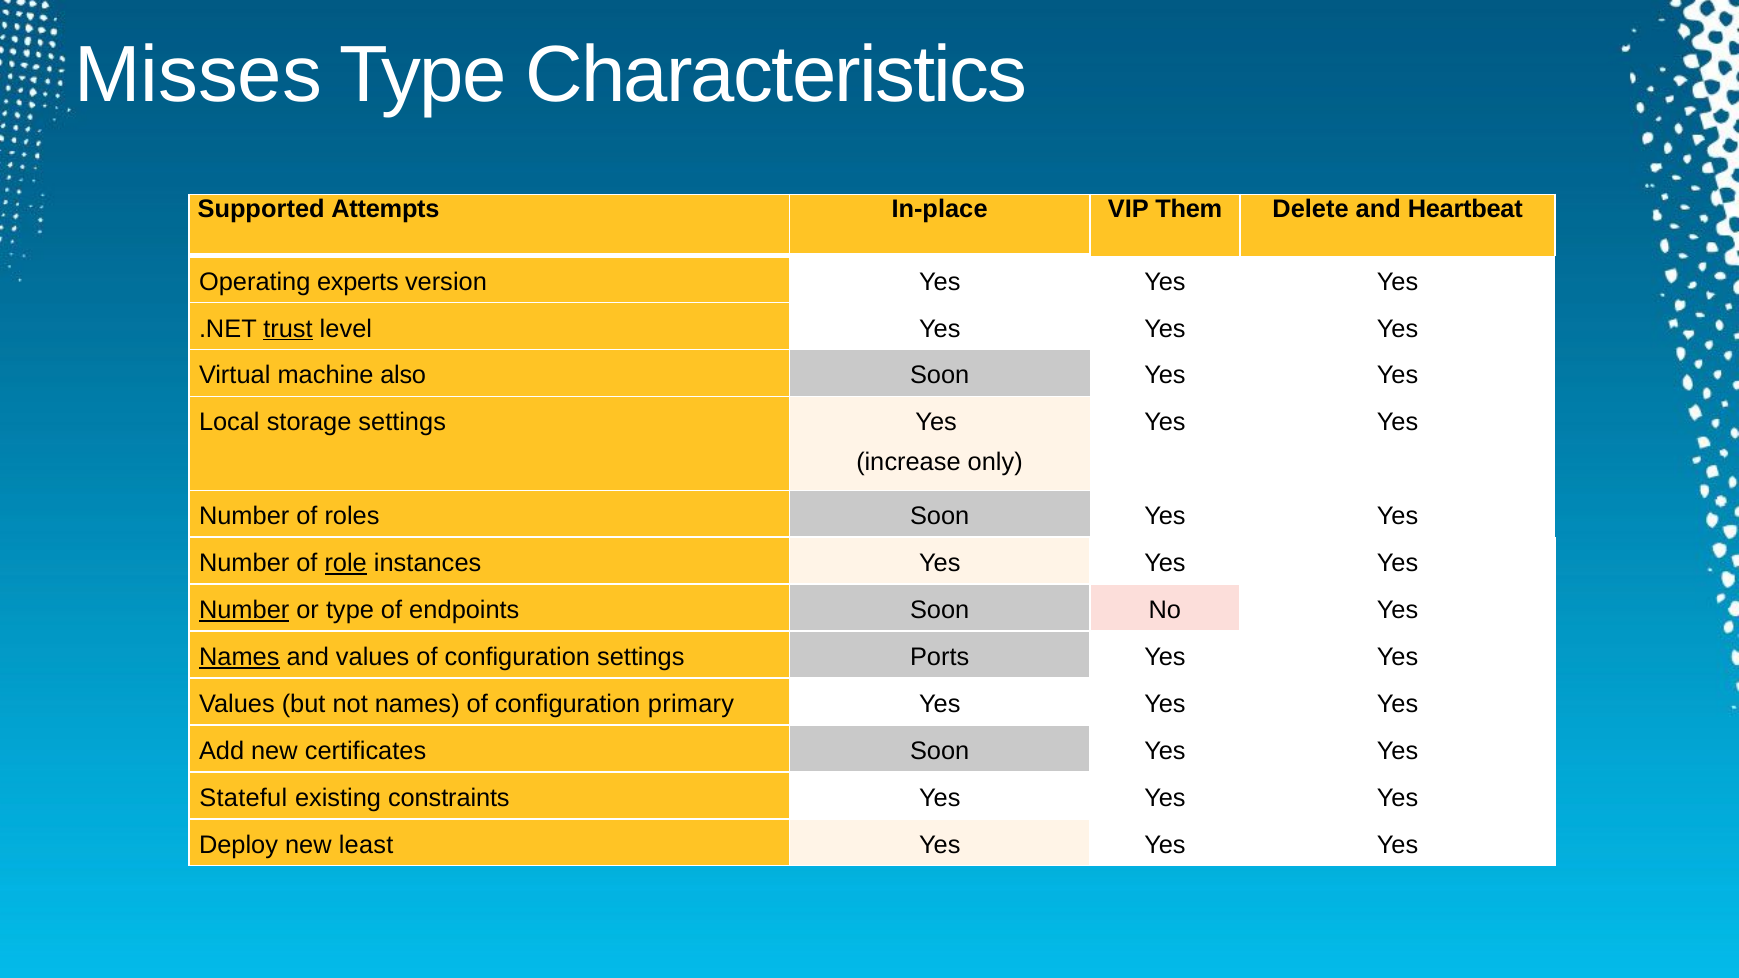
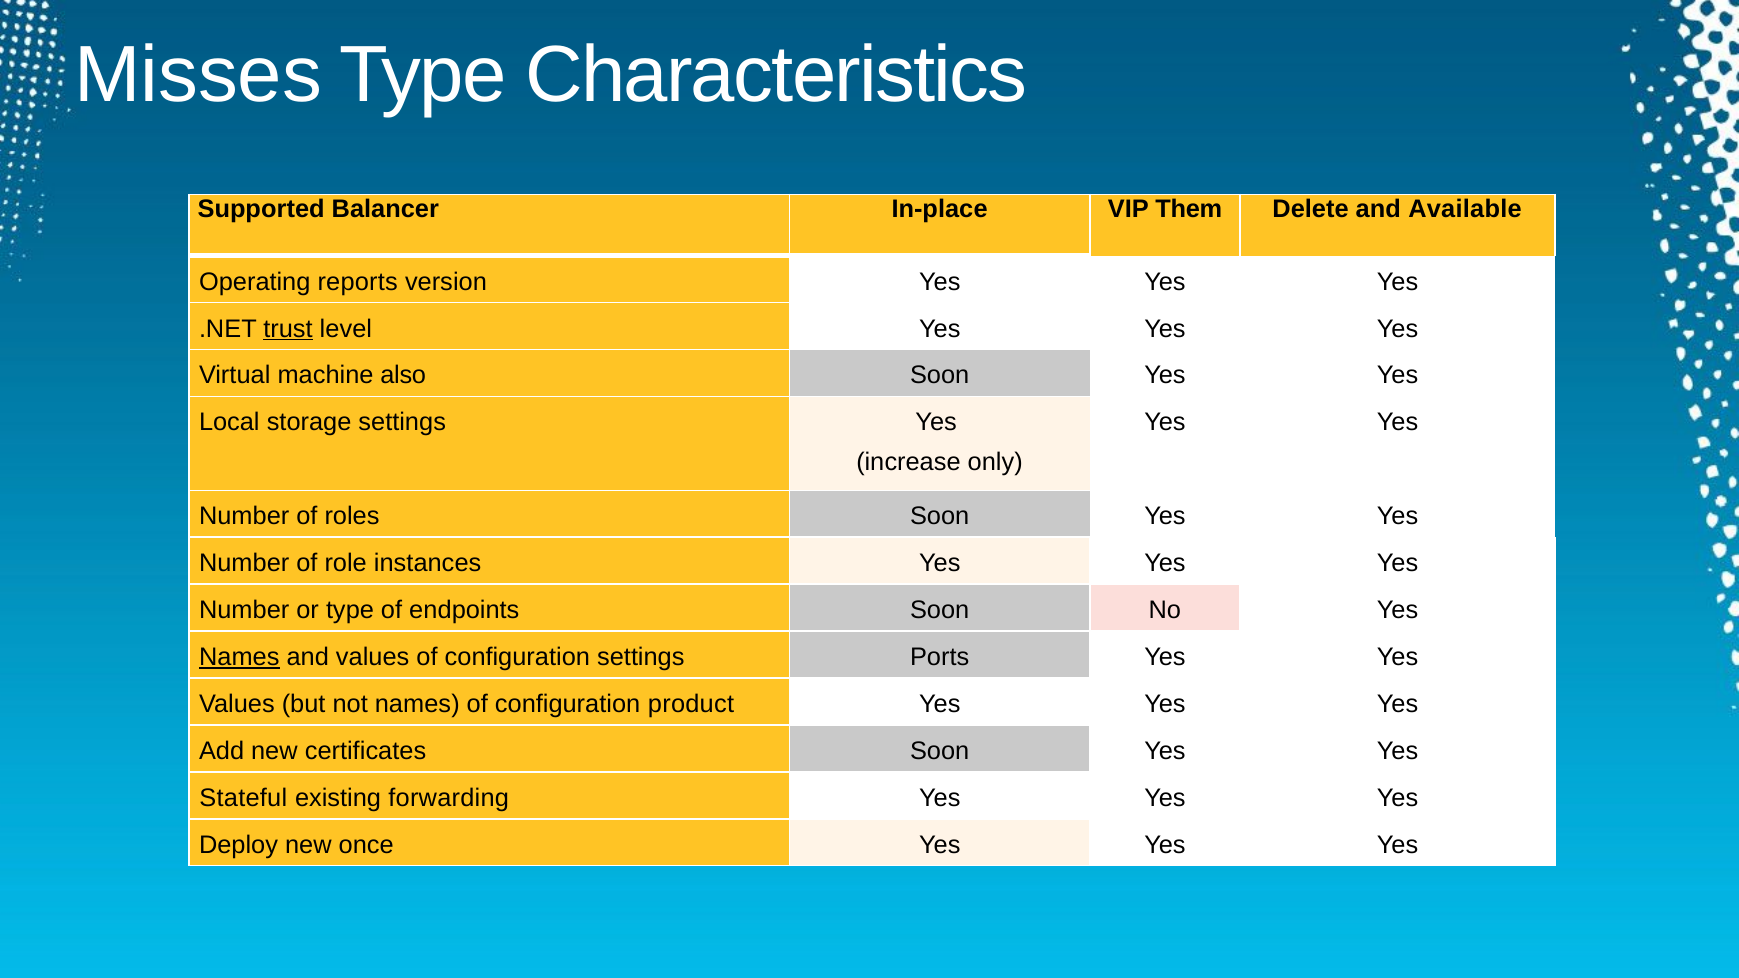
Attempts: Attempts -> Balancer
Heartbeat: Heartbeat -> Available
experts: experts -> reports
role underline: present -> none
Number at (244, 610) underline: present -> none
primary: primary -> product
constraints: constraints -> forwarding
least: least -> once
